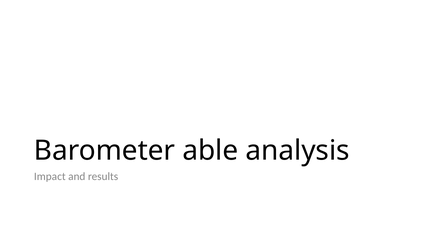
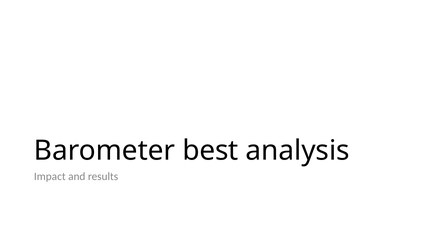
able: able -> best
